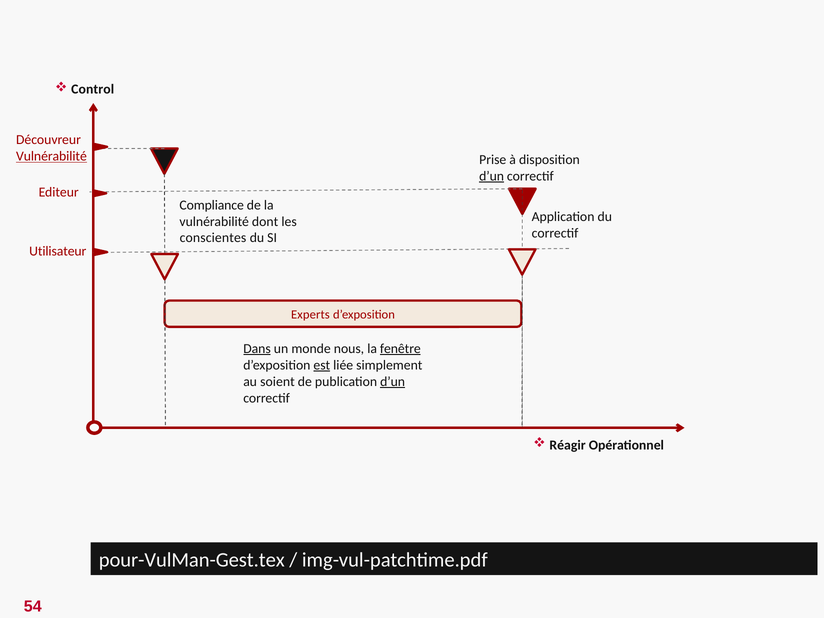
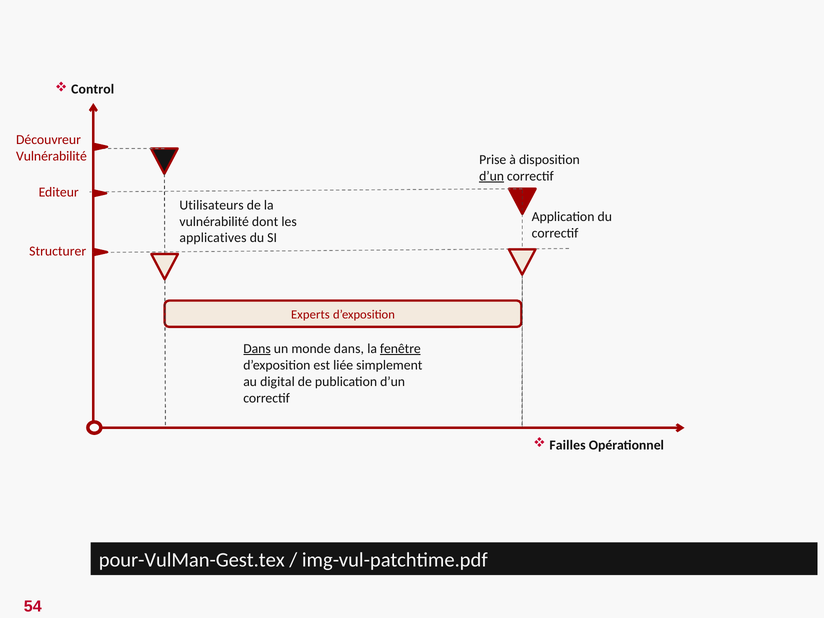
Vulnérabilité at (51, 156) underline: present -> none
Compliance: Compliance -> Utilisateurs
conscientes: conscientes -> applicatives
Utilisateur: Utilisateur -> Structurer
monde nous: nous -> dans
est underline: present -> none
soient: soient -> digital
d’un at (393, 382) underline: present -> none
Réagir: Réagir -> Failles
